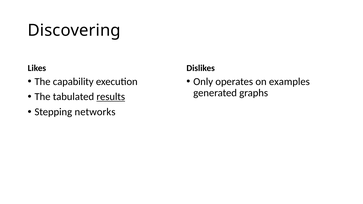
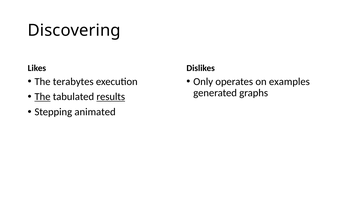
capability: capability -> terabytes
The at (43, 97) underline: none -> present
networks: networks -> animated
